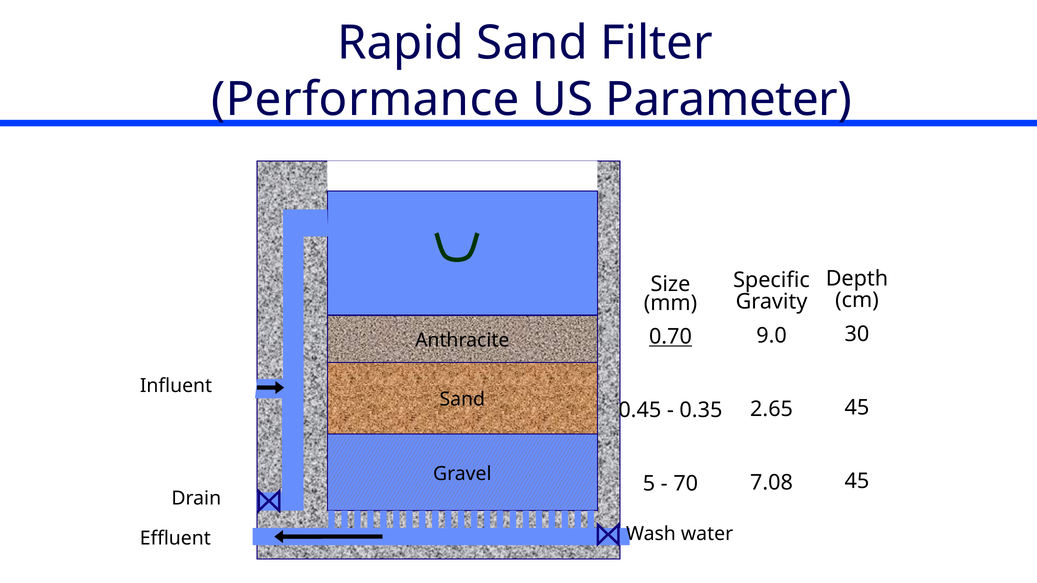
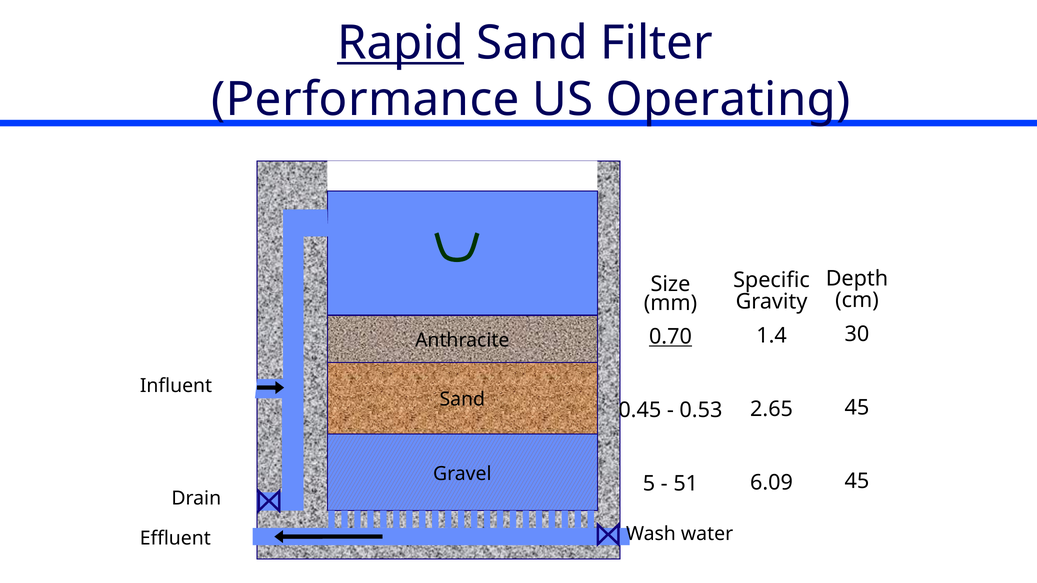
Rapid underline: none -> present
Parameter: Parameter -> Operating
9.0: 9.0 -> 1.4
0.35: 0.35 -> 0.53
7.08: 7.08 -> 6.09
70: 70 -> 51
